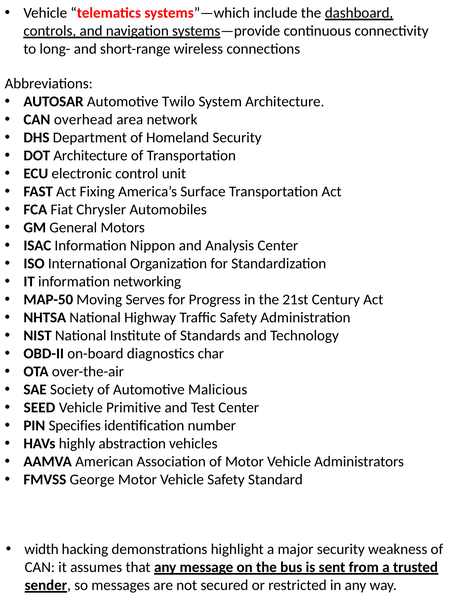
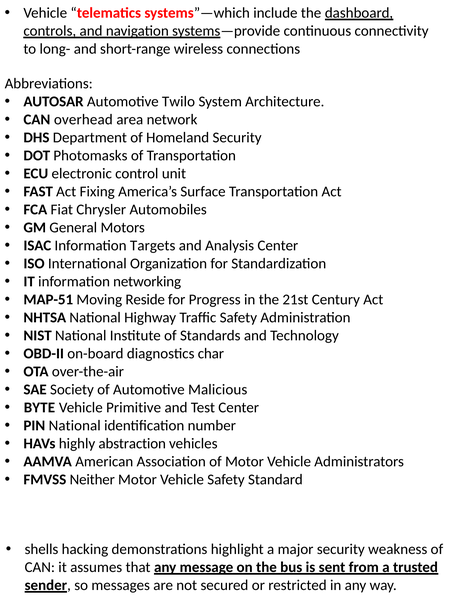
DOT Architecture: Architecture -> Photomasks
Nippon: Nippon -> Targets
MAP-50: MAP-50 -> MAP-51
Serves: Serves -> Reside
SEED: SEED -> BYTE
PIN Specifies: Specifies -> National
George: George -> Neither
width: width -> shells
